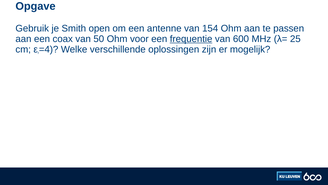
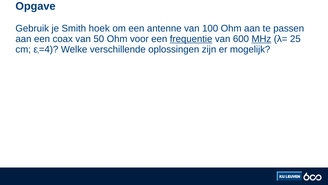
open: open -> hoek
154: 154 -> 100
MHz underline: none -> present
